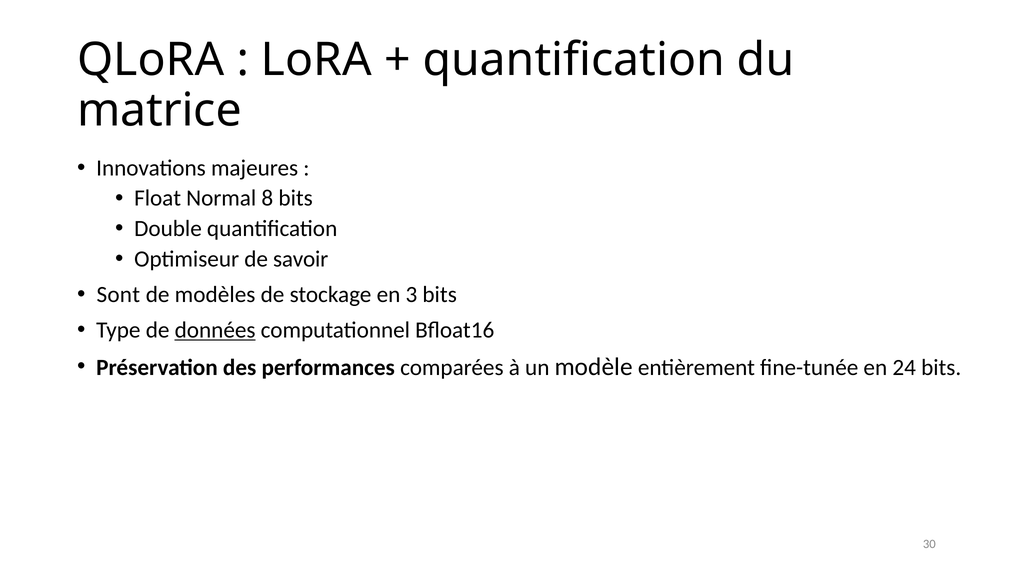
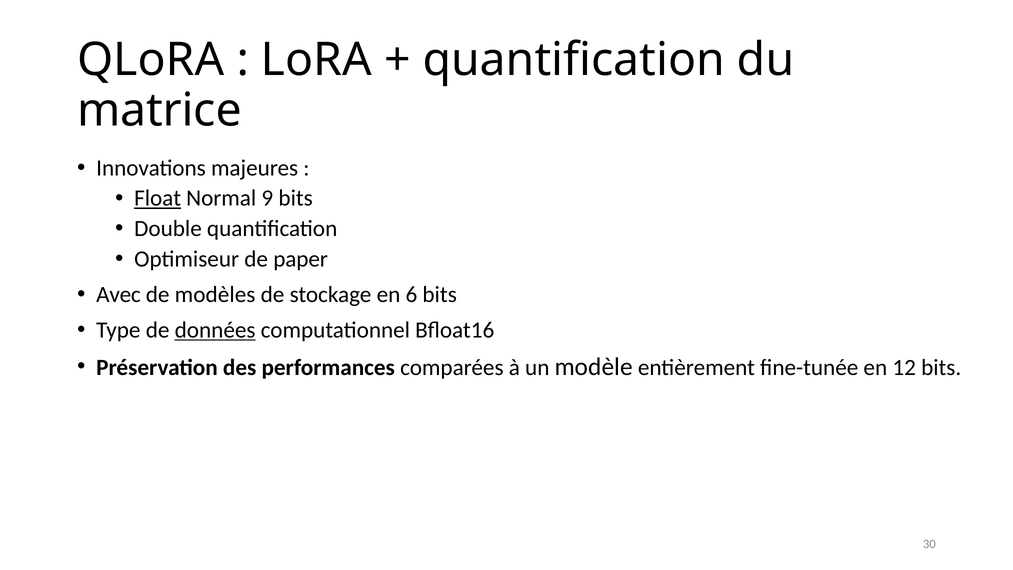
Float underline: none -> present
8: 8 -> 9
savoir: savoir -> paper
Sont: Sont -> Avec
3: 3 -> 6
24: 24 -> 12
